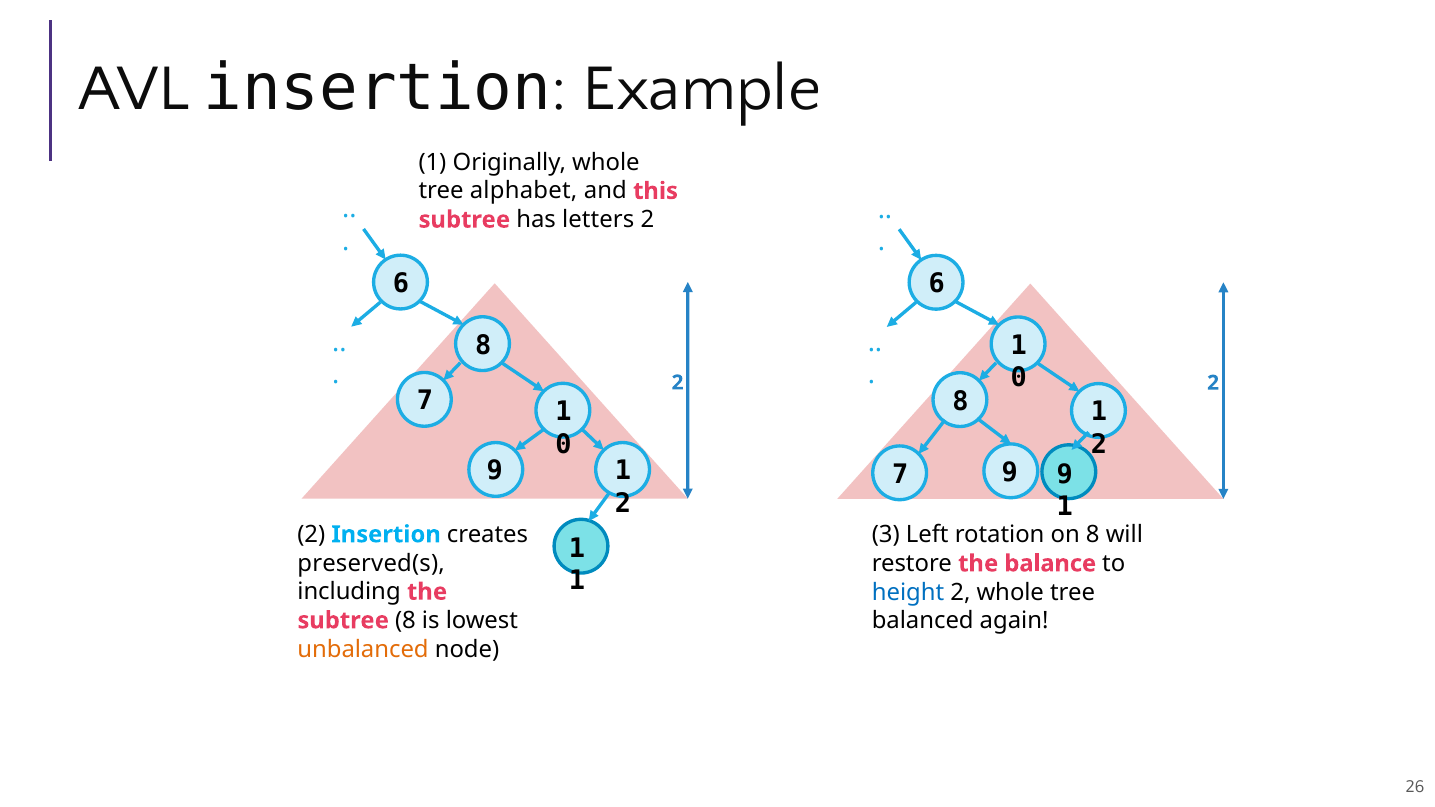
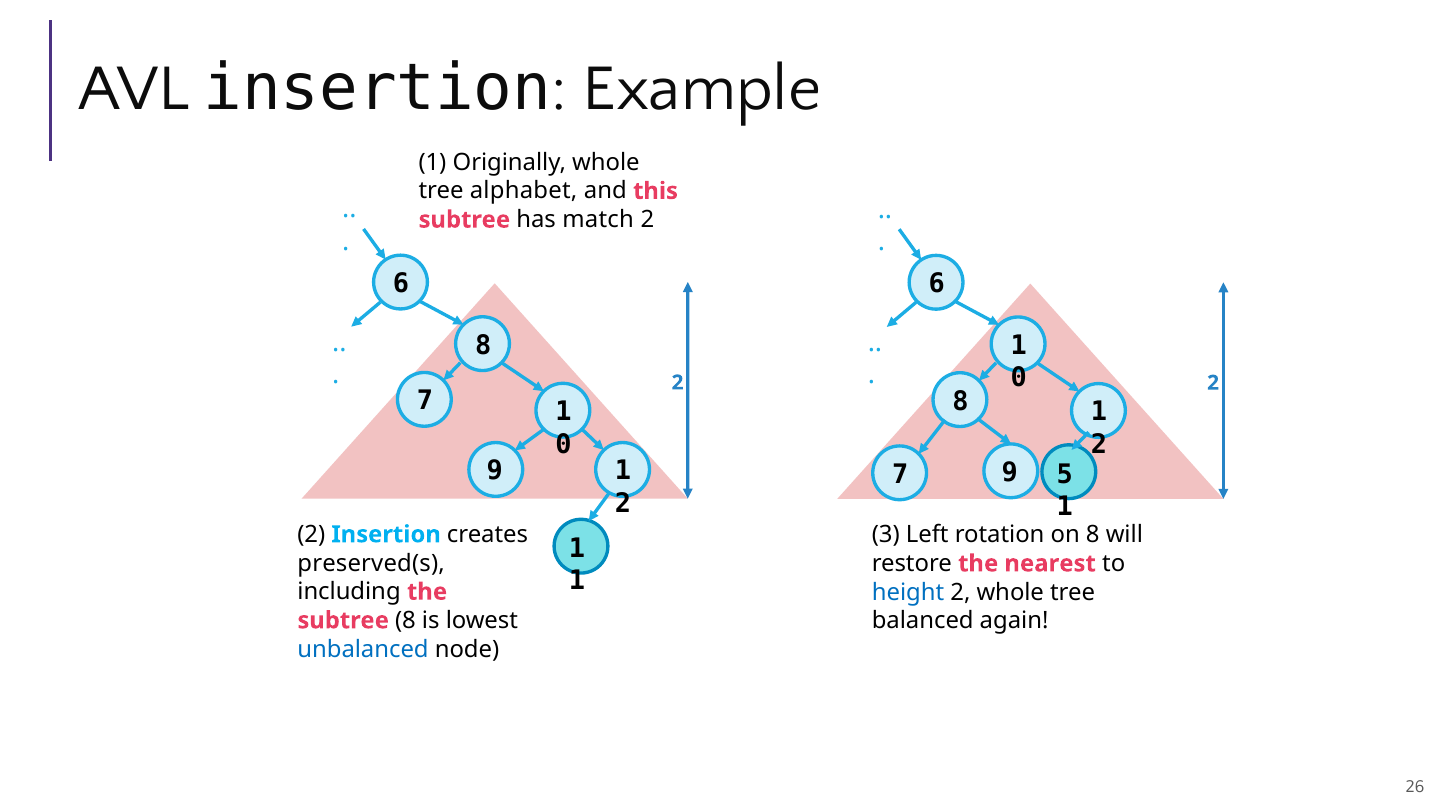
letters: letters -> match
7 9: 9 -> 5
balance: balance -> nearest
unbalanced colour: orange -> blue
